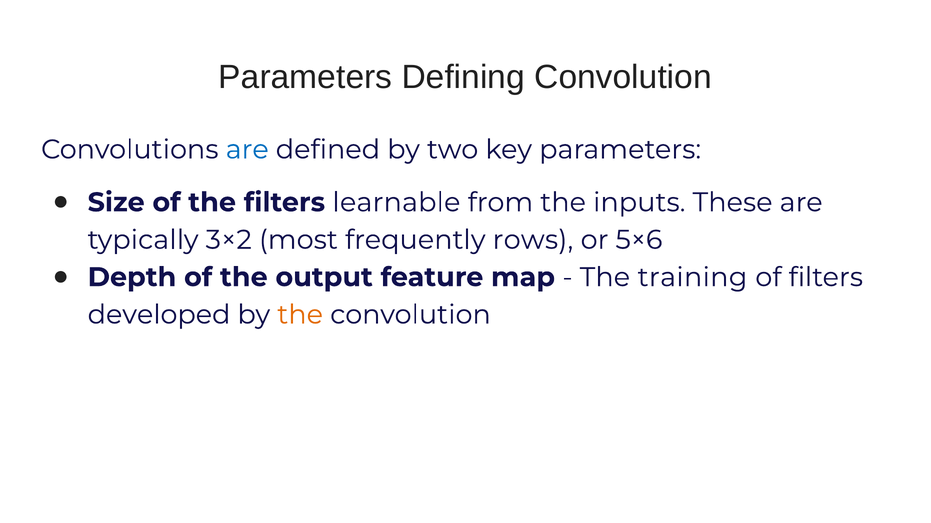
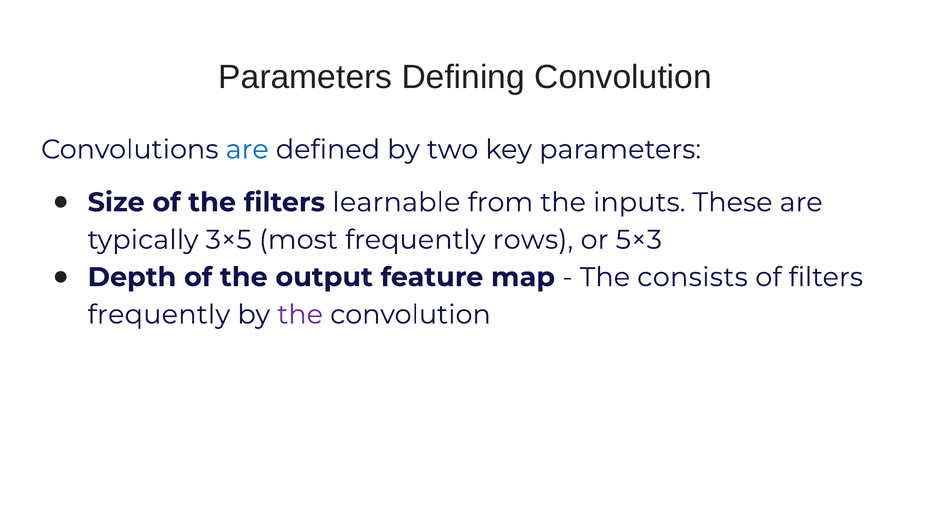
3×2: 3×2 -> 3×5
5×6: 5×6 -> 5×3
training: training -> consists
developed at (159, 315): developed -> frequently
the at (300, 315) colour: orange -> purple
